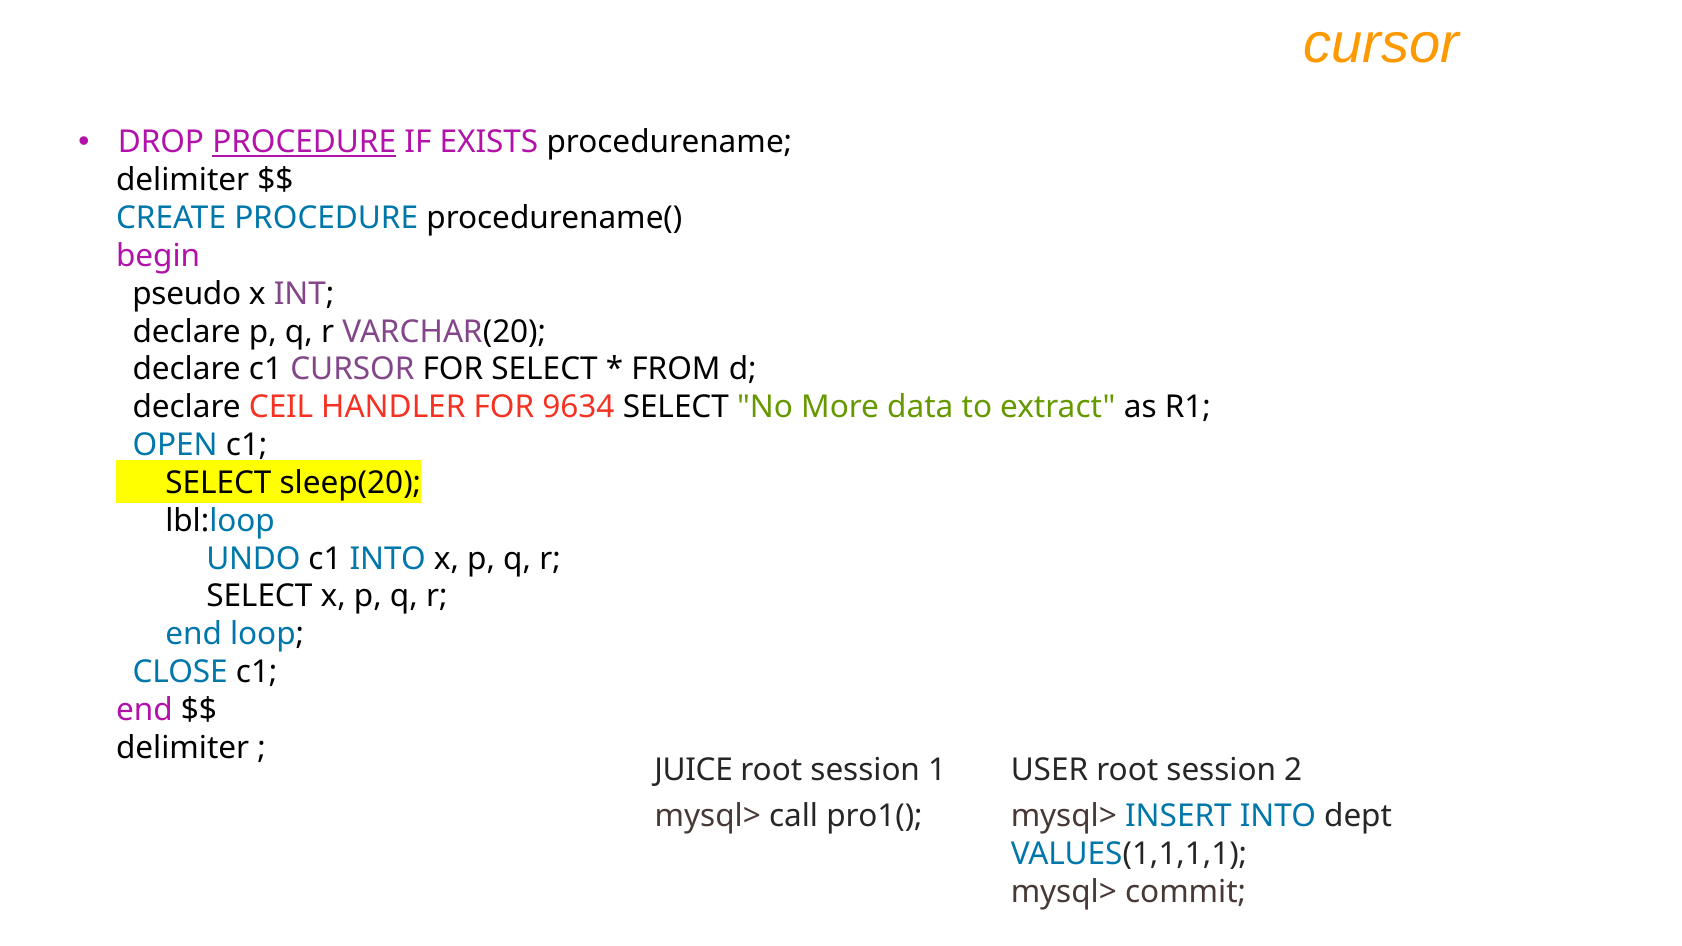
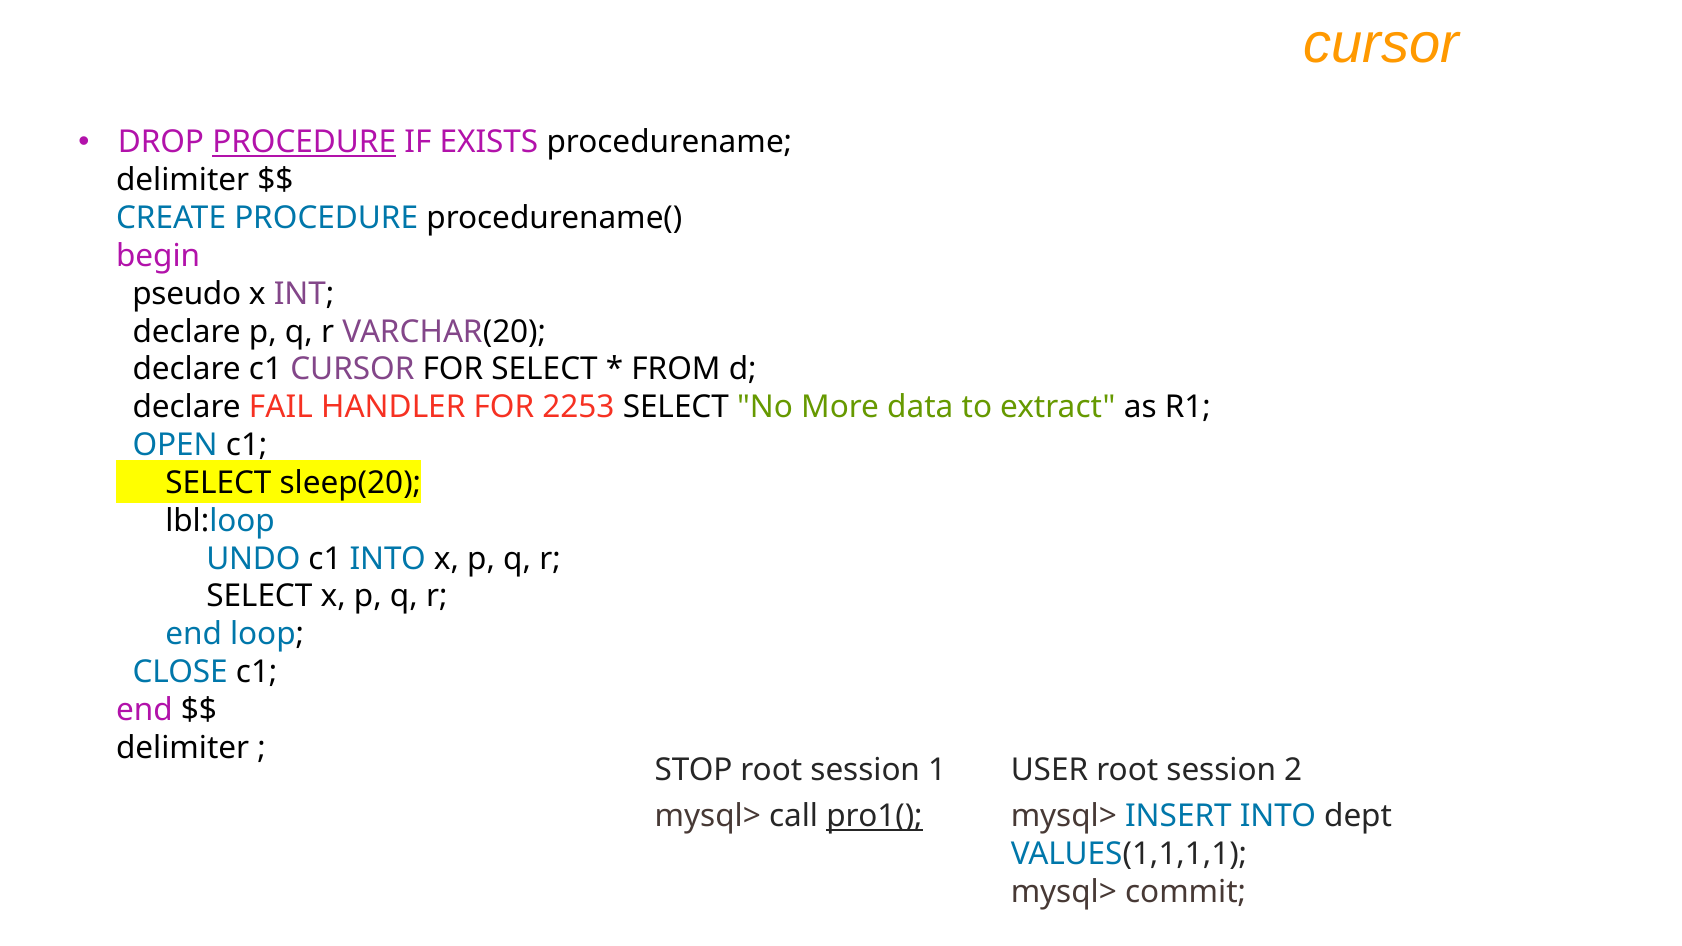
CEIL: CEIL -> FAIL
9634: 9634 -> 2253
JUICE: JUICE -> STOP
pro1( underline: none -> present
